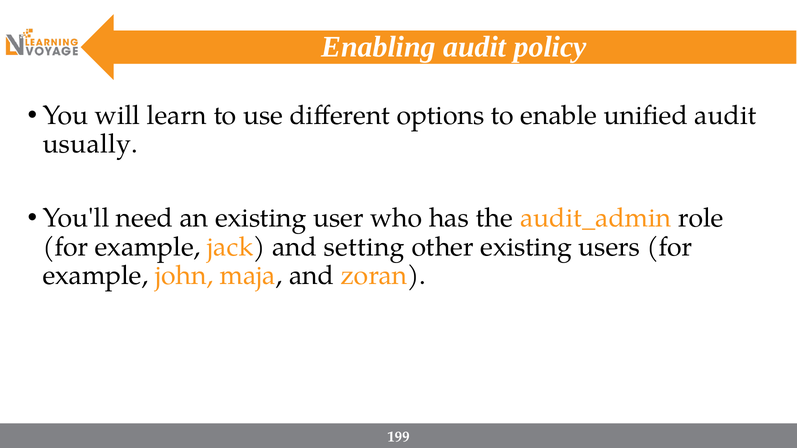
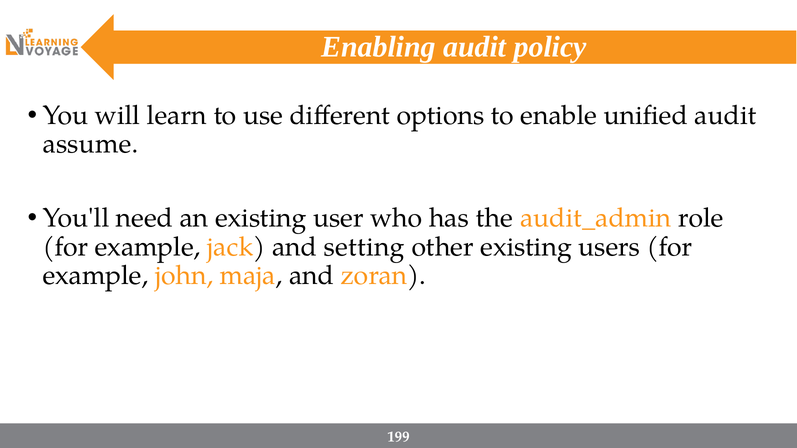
usually: usually -> assume
